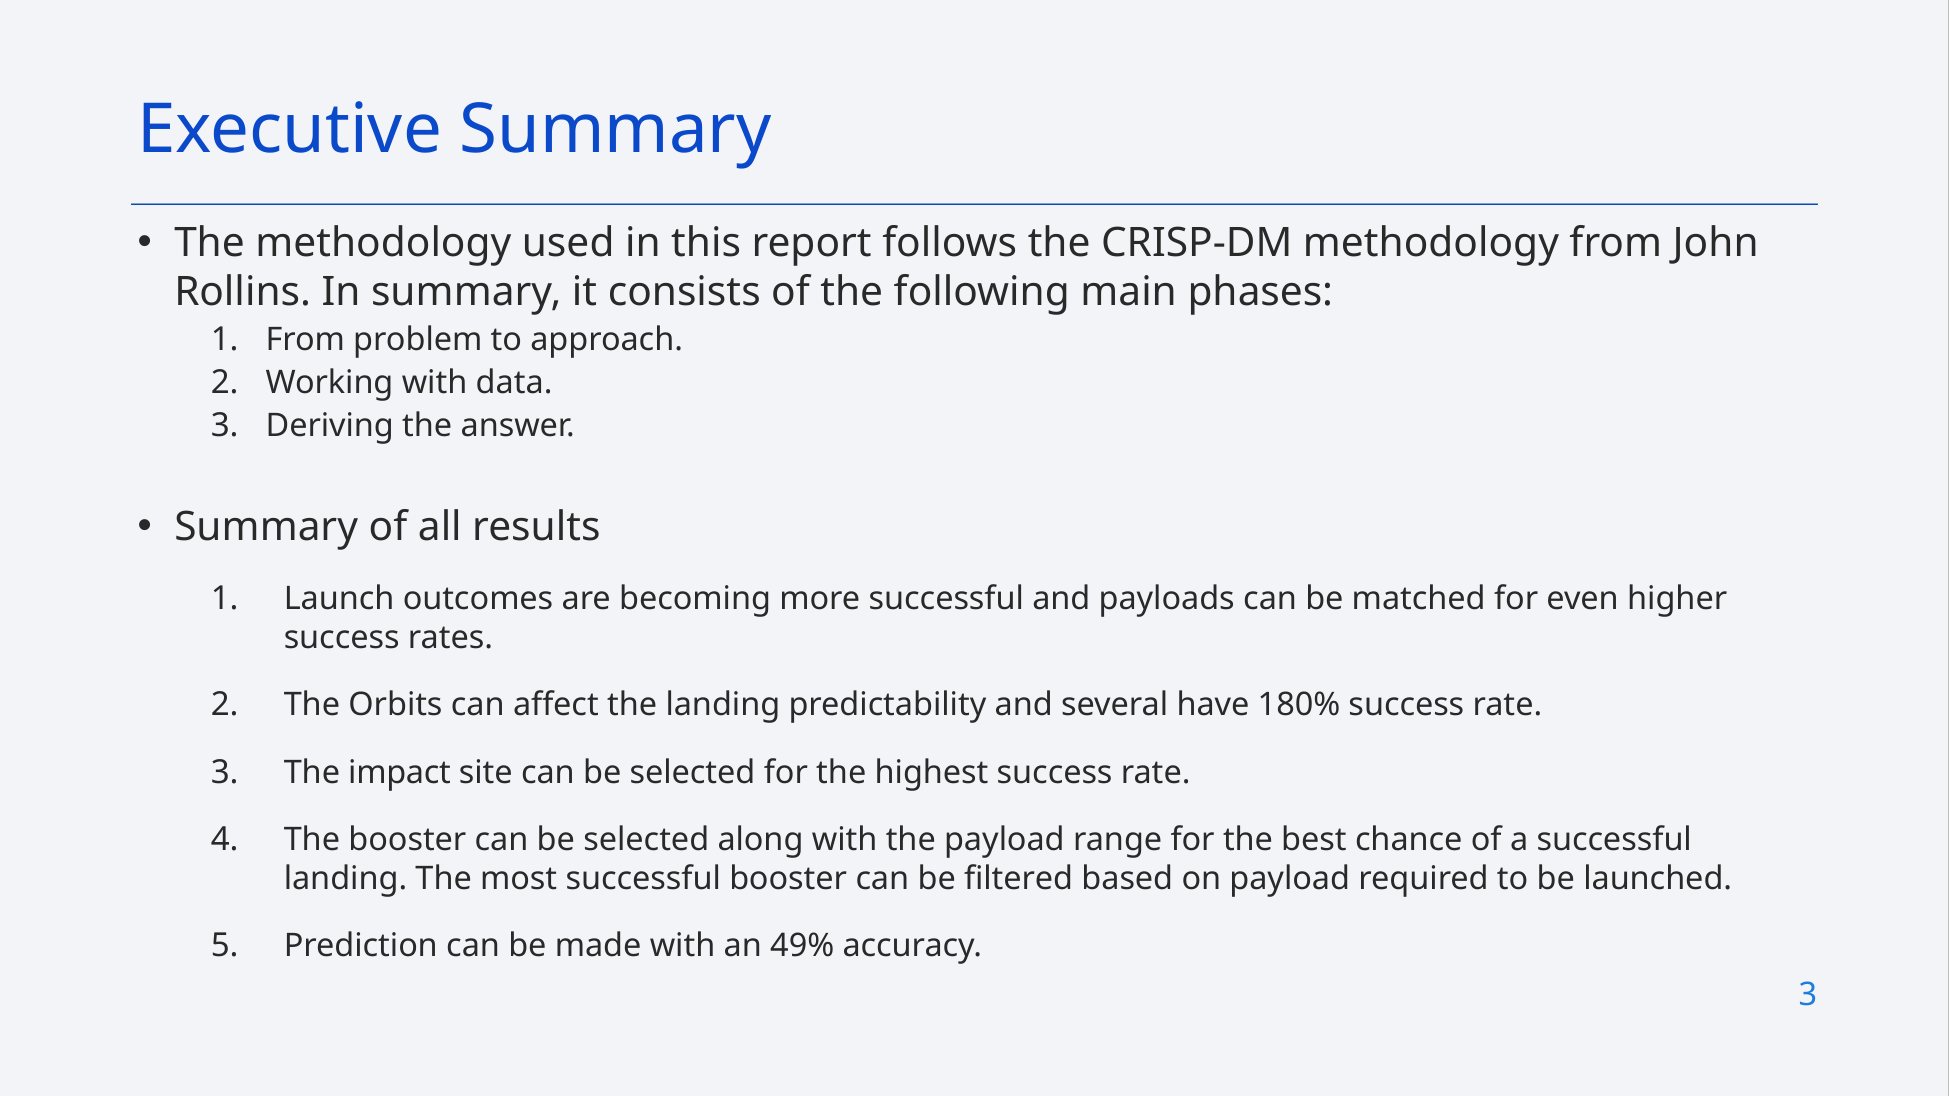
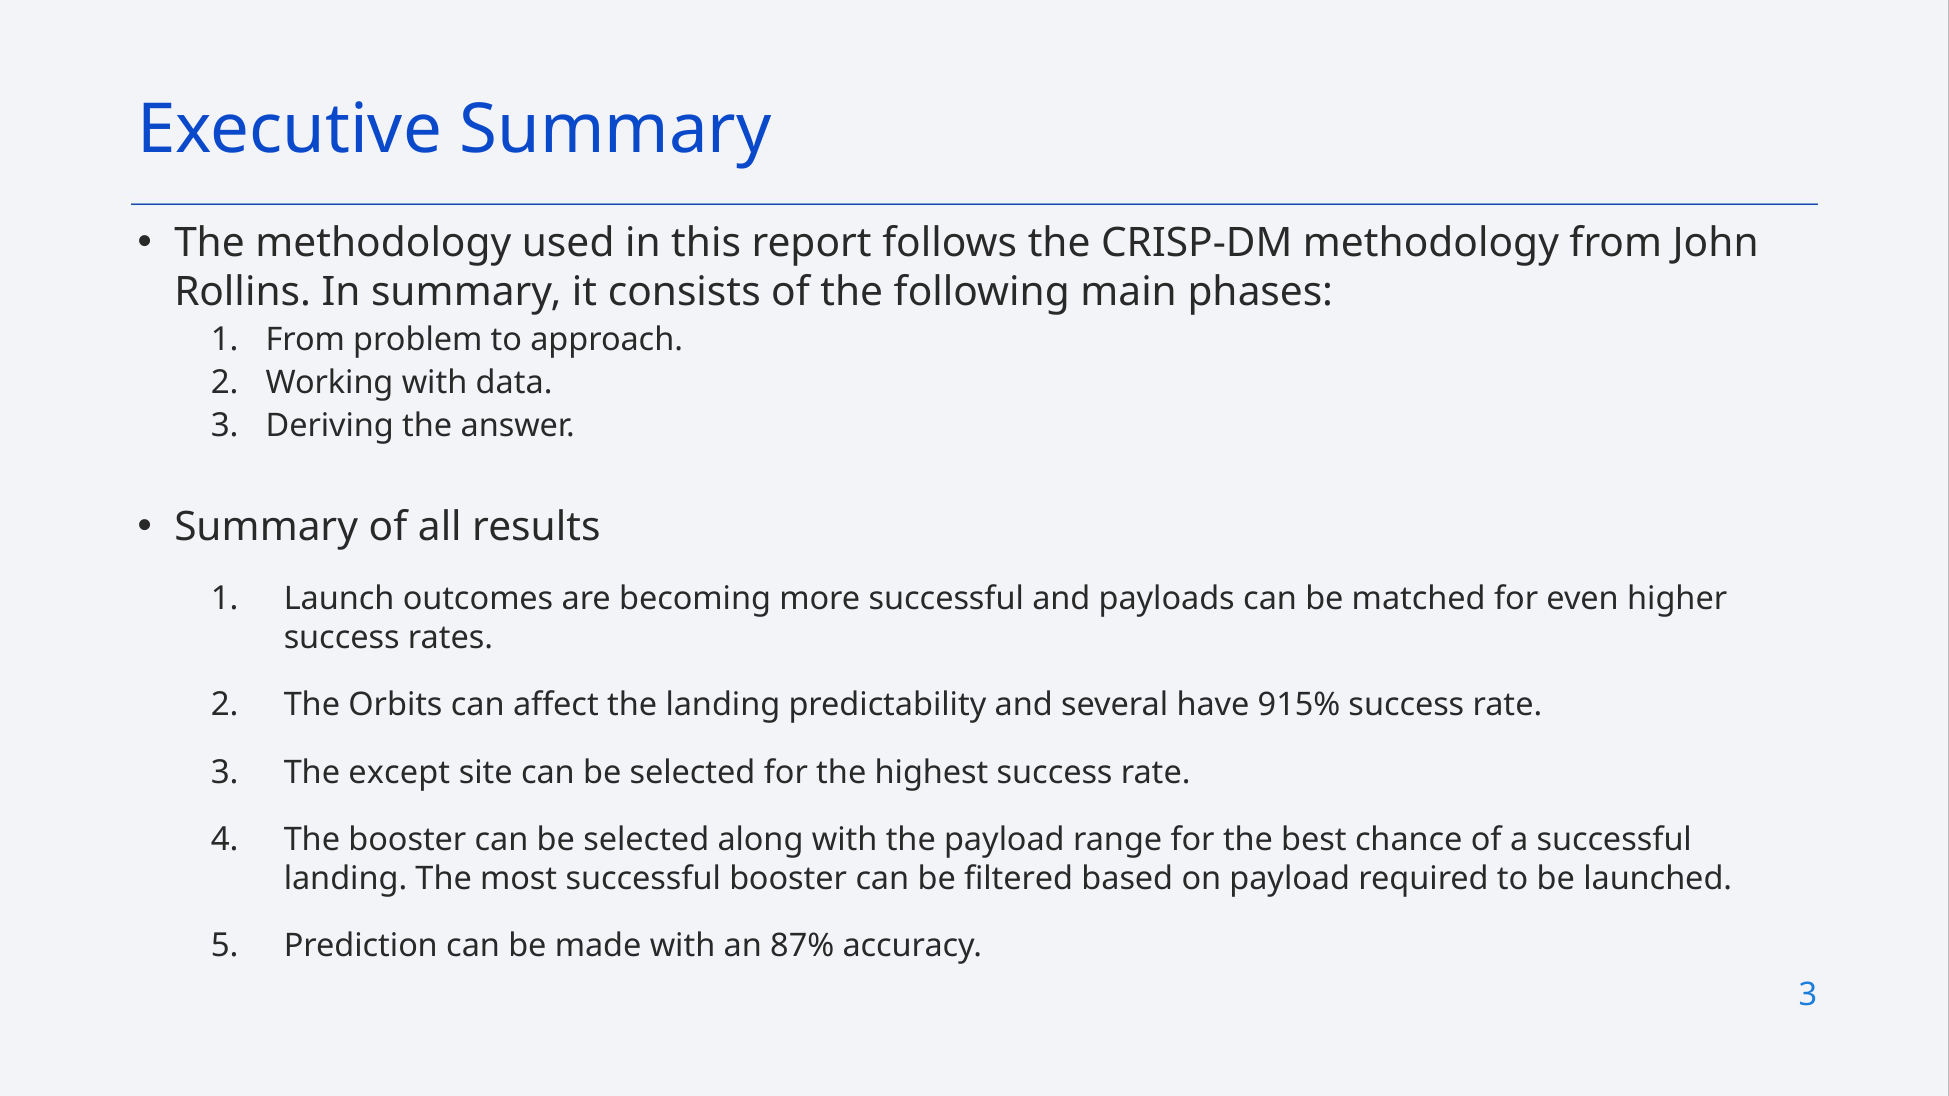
180%: 180% -> 915%
impact: impact -> except
49%: 49% -> 87%
